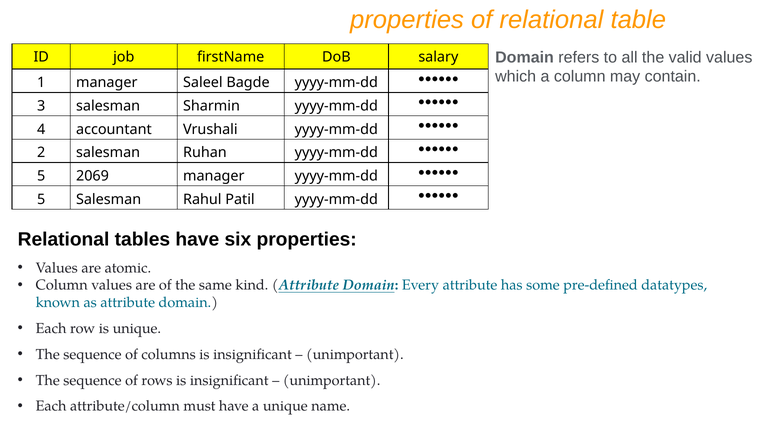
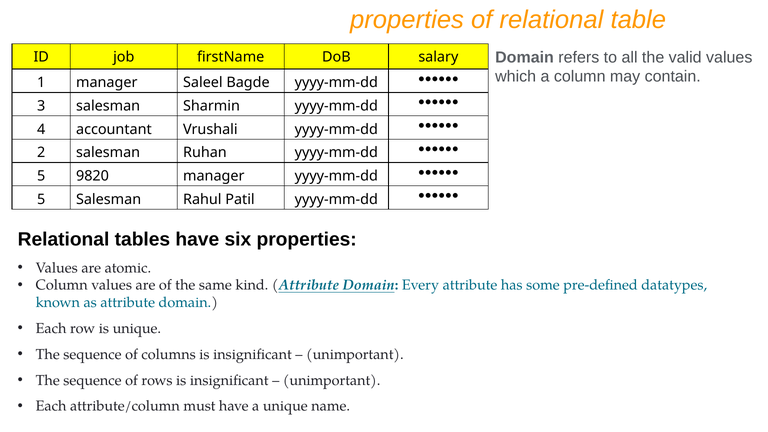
2069: 2069 -> 9820
